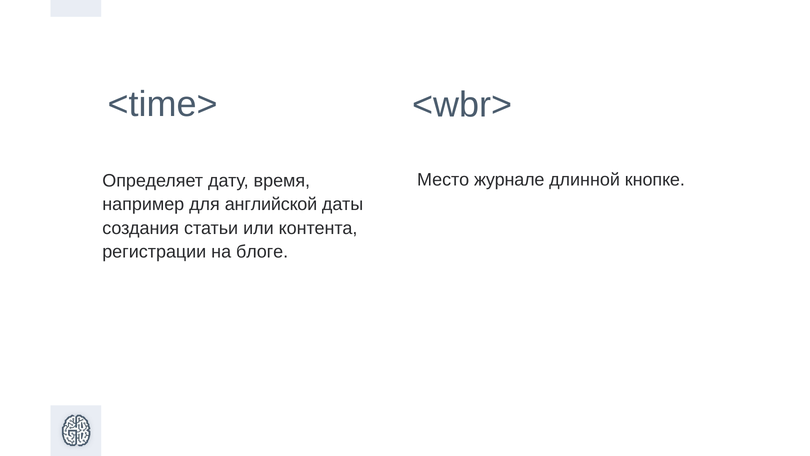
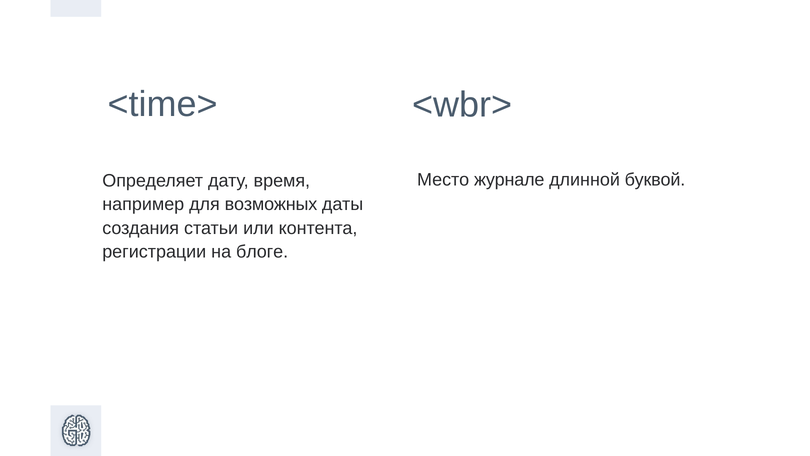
кнопке: кнопке -> буквой
английской: английской -> возможных
